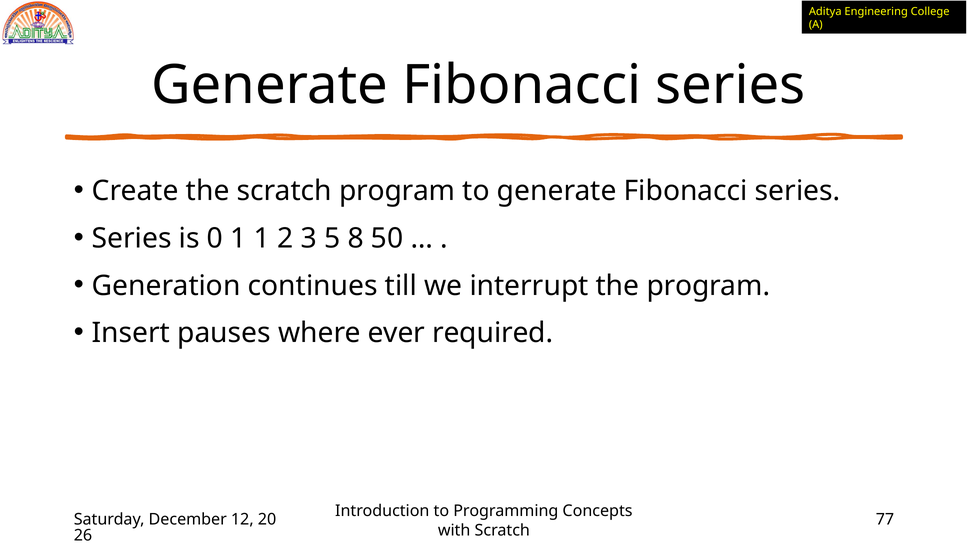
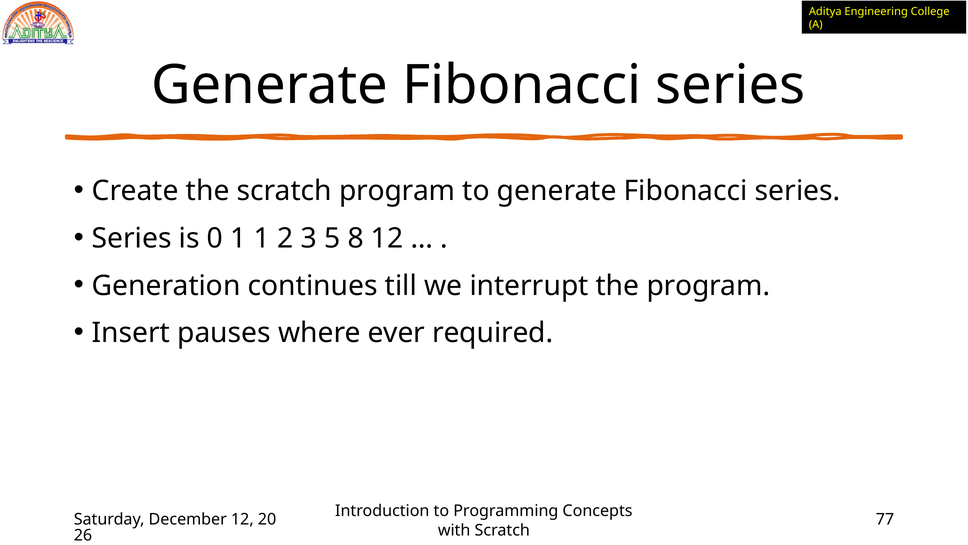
8 50: 50 -> 12
